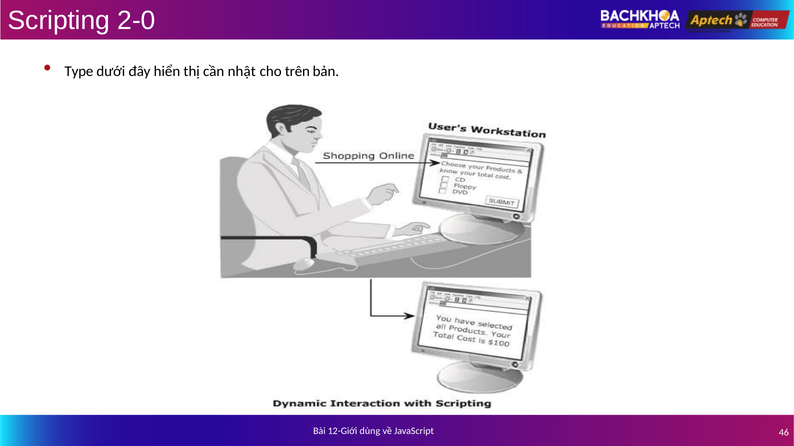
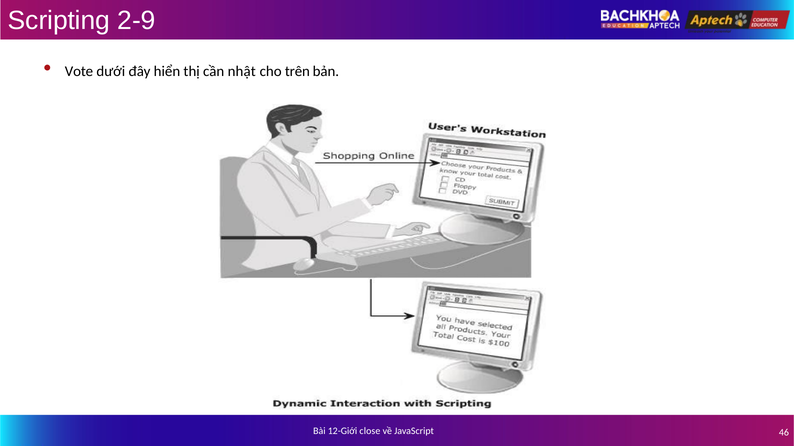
2-0: 2-0 -> 2-9
Type: Type -> Vote
dùng: dùng -> close
